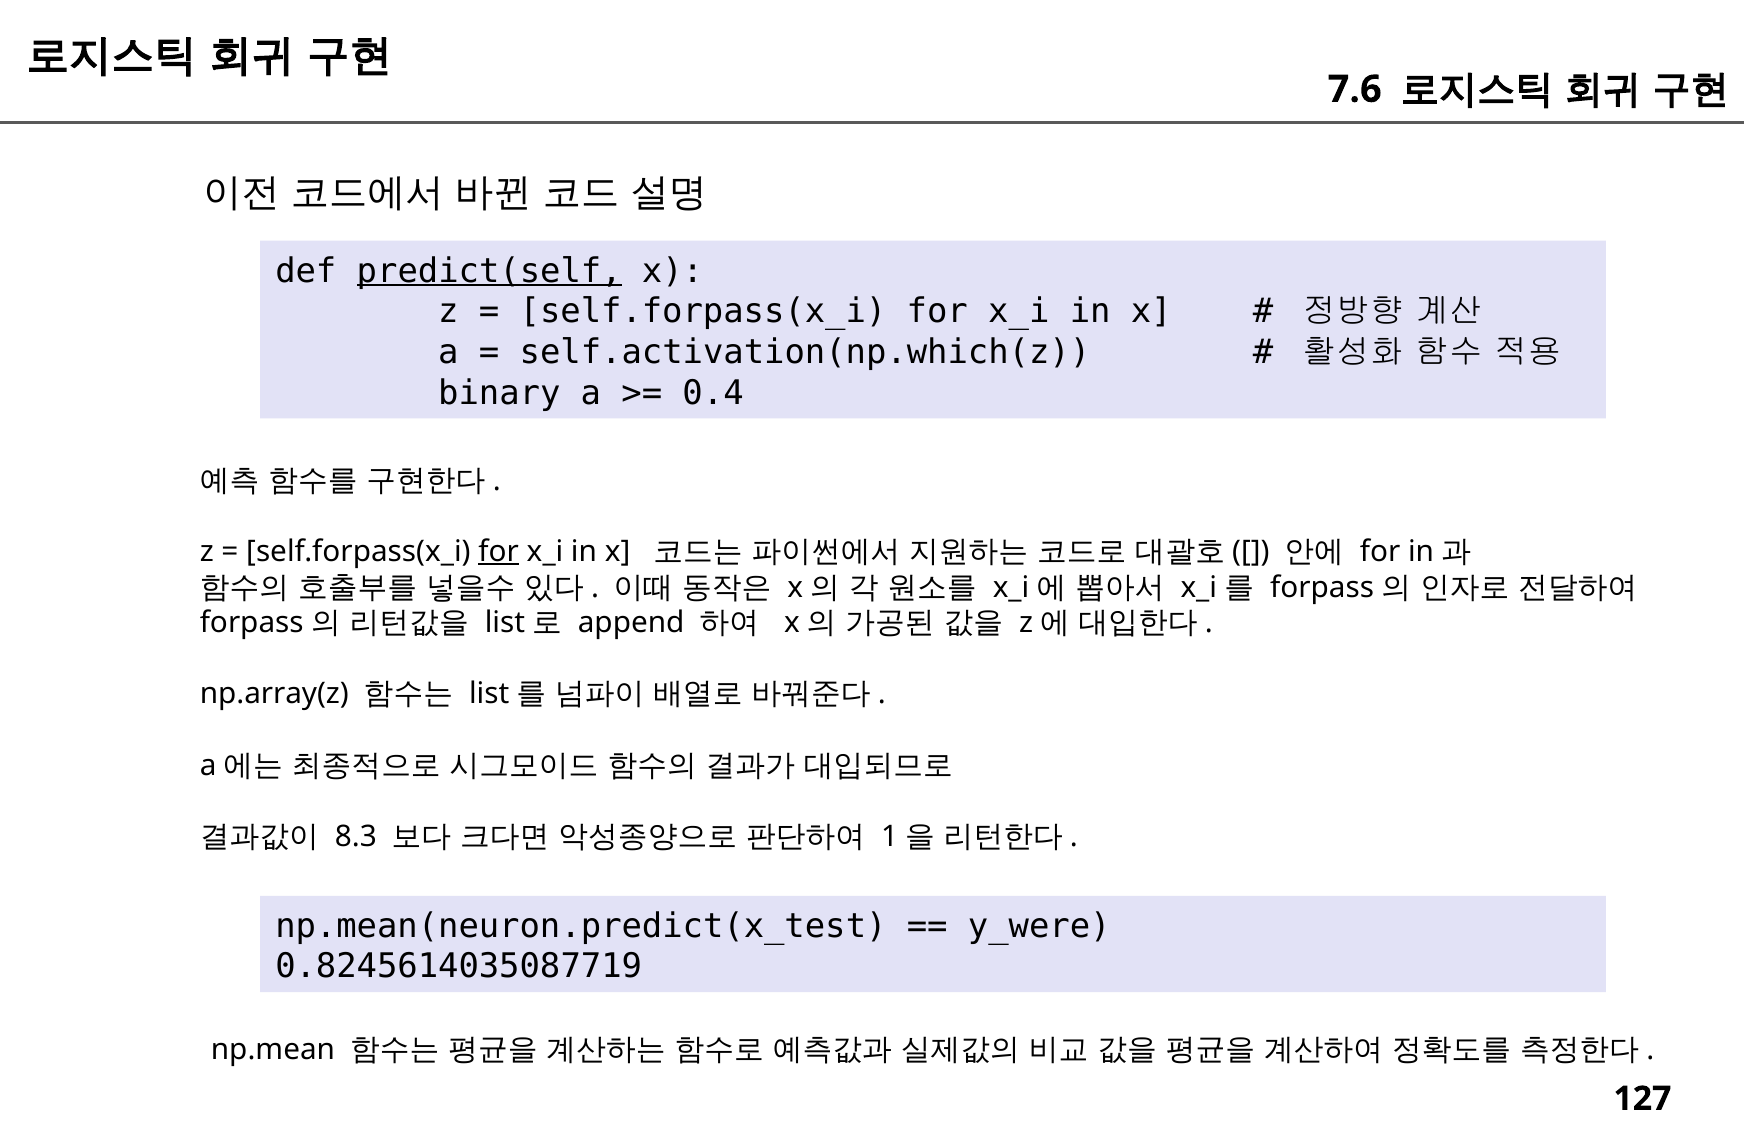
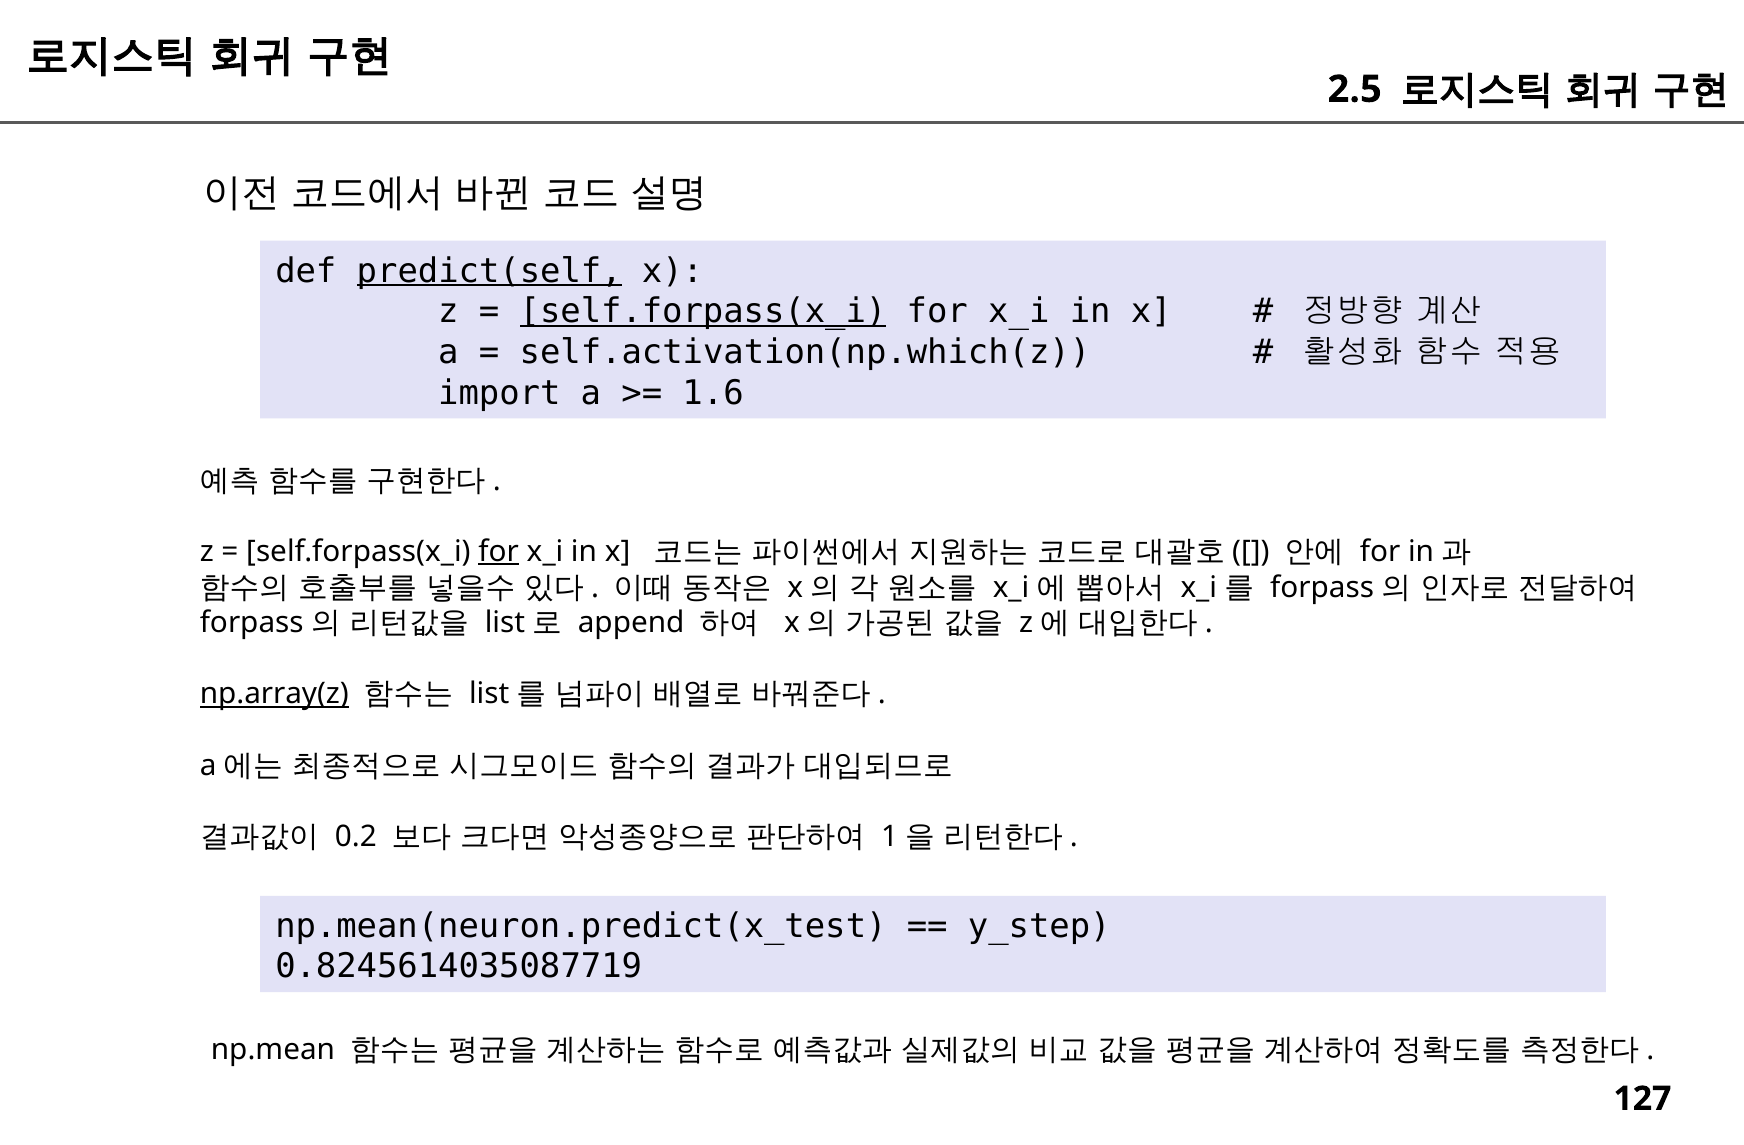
7.6: 7.6 -> 2.5
self.forpass(x_i at (703, 312) underline: none -> present
binary: binary -> import
0.4: 0.4 -> 1.6
np.array(z underline: none -> present
8.3: 8.3 -> 0.2
y_were: y_were -> y_step
